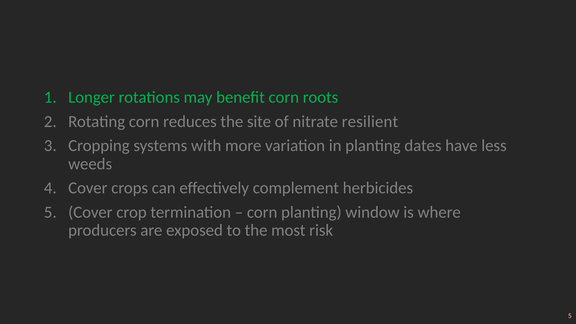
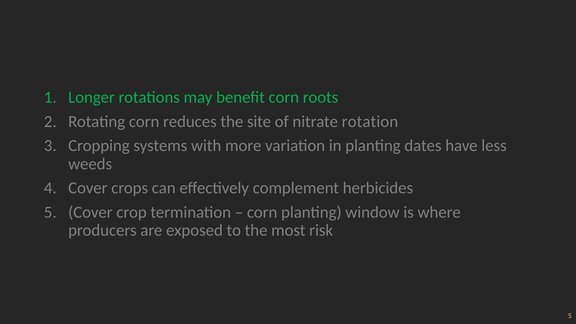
resilient: resilient -> rotation
